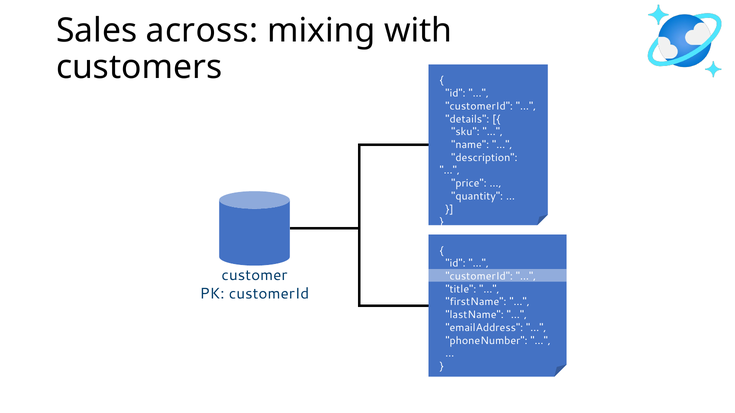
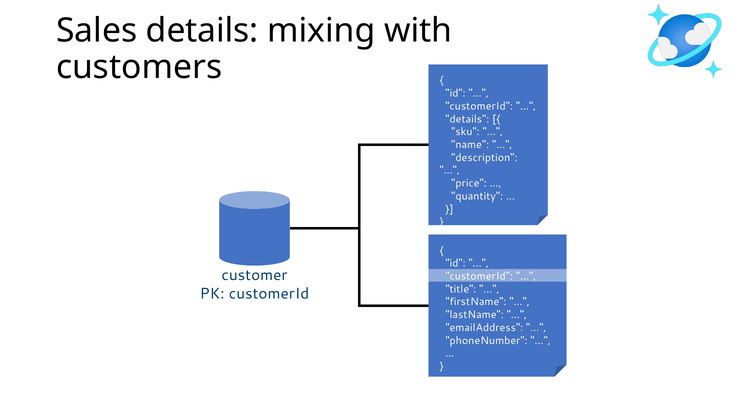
Sales across: across -> details
